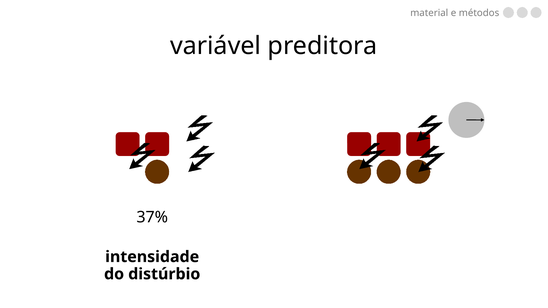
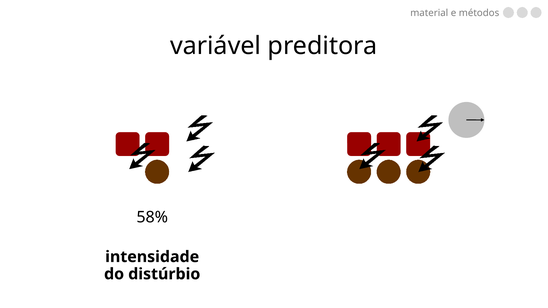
37%: 37% -> 58%
